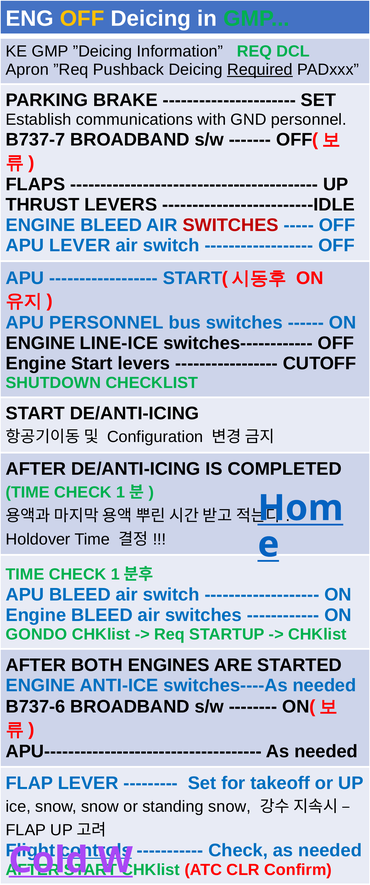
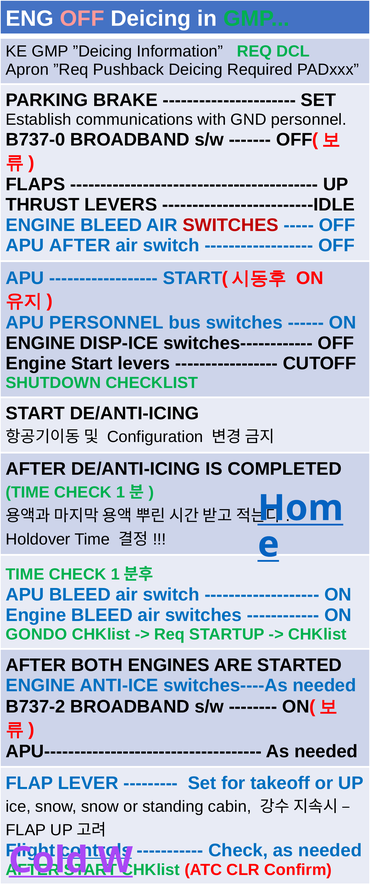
OFF at (82, 18) colour: yellow -> pink
Required underline: present -> none
B737-7: B737-7 -> B737-0
APU LEVER: LEVER -> AFTER
LINE-ICE: LINE-ICE -> DISP-ICE
B737-6: B737-6 -> B737-2
standing snow: snow -> cabin
